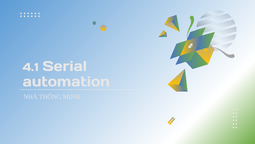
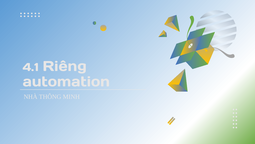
Serial: Serial -> Riêng
